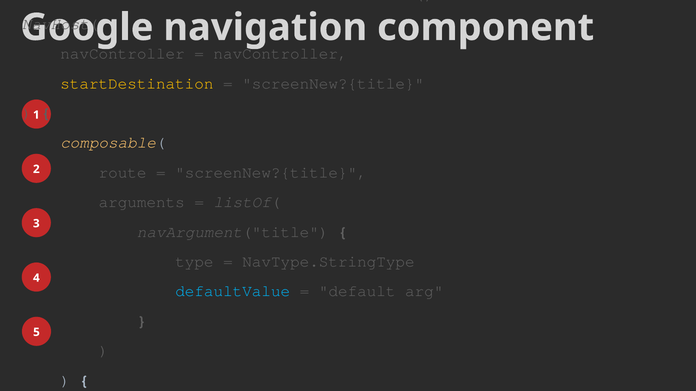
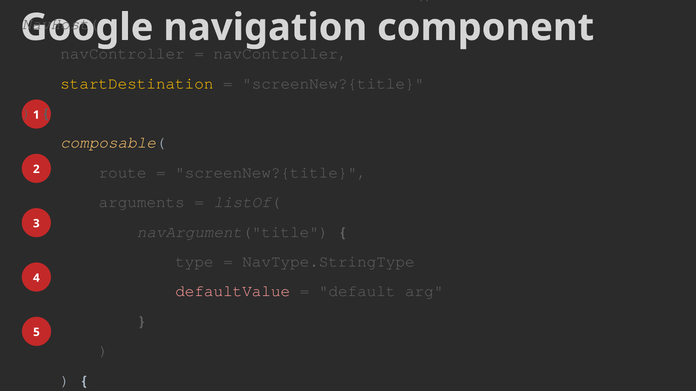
defaultValue colour: light blue -> pink
